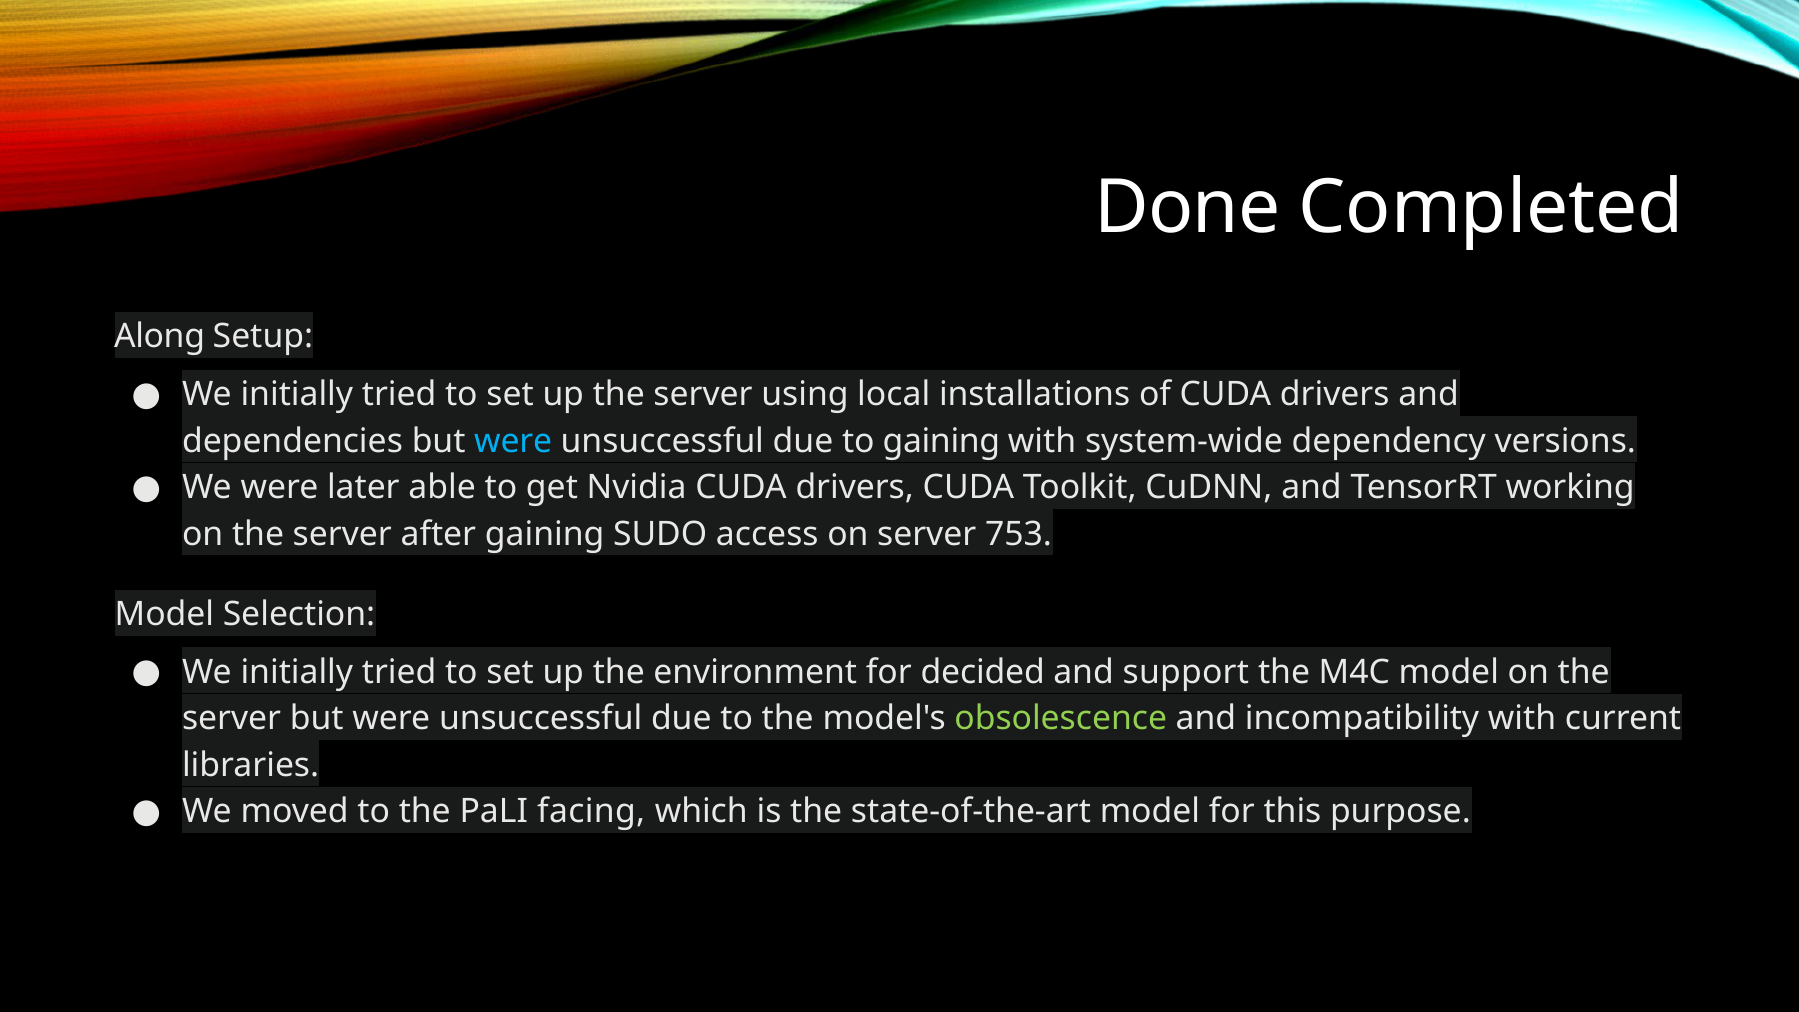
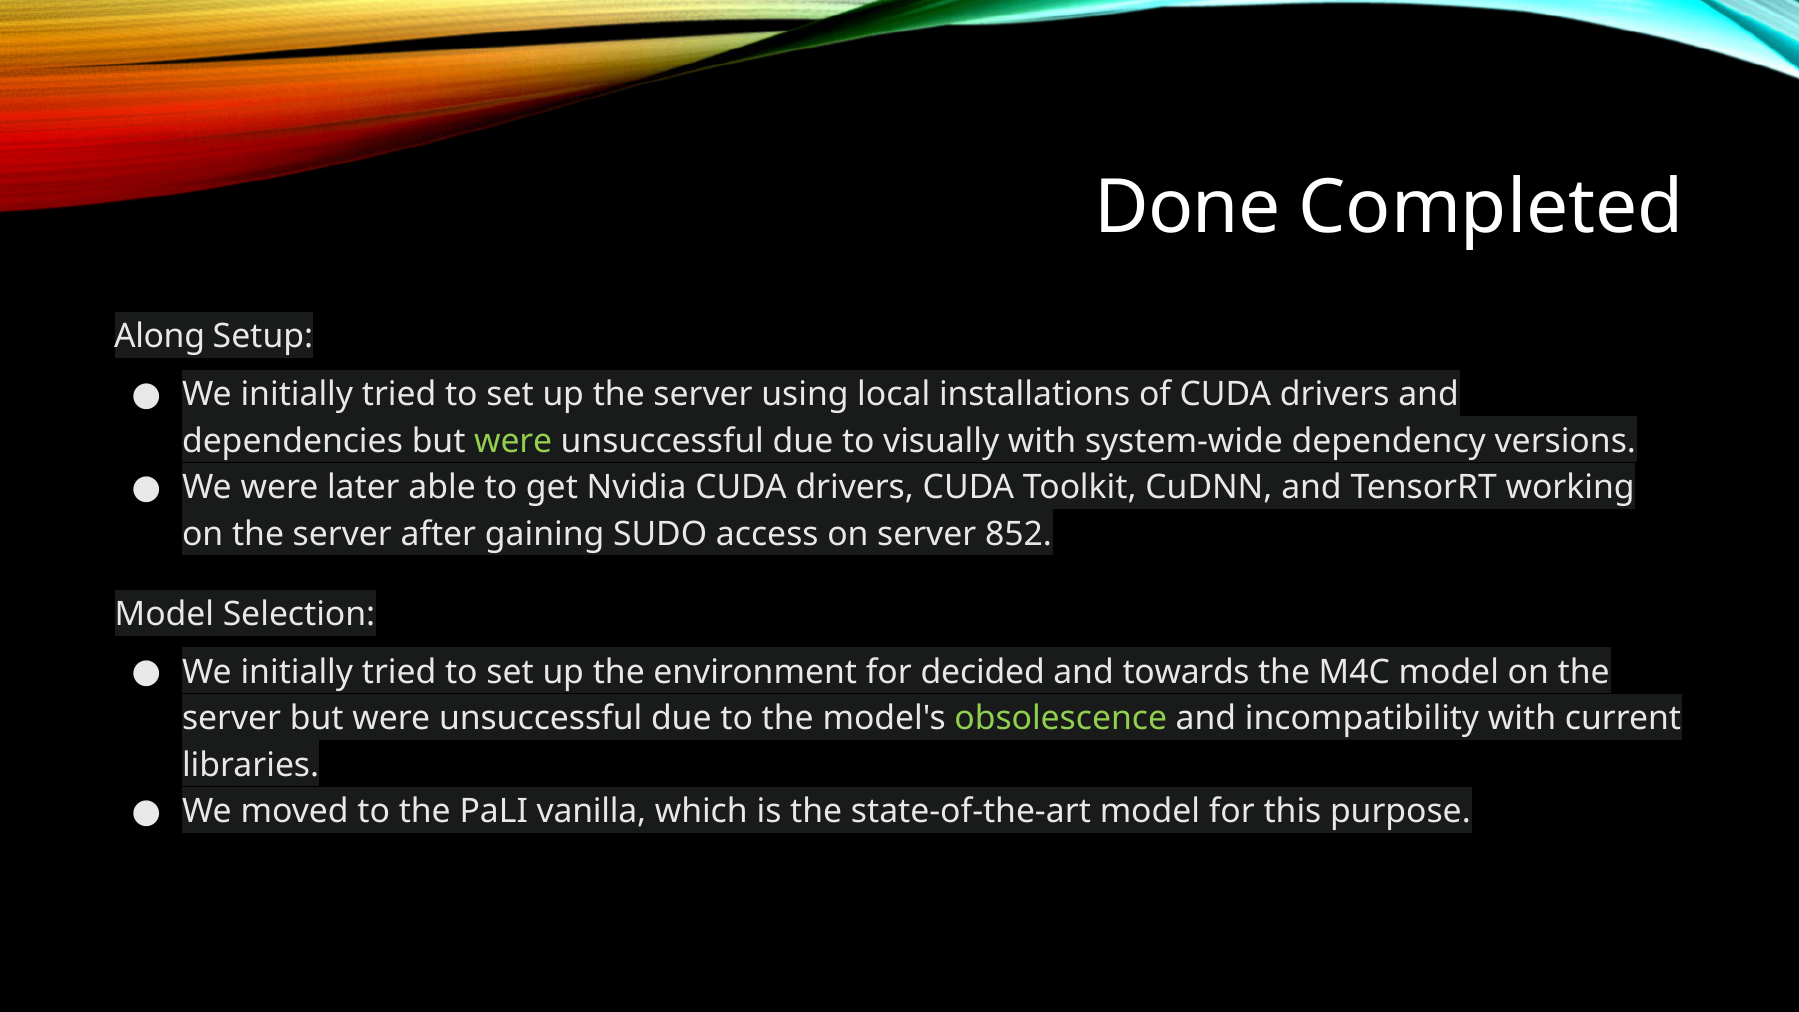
were at (513, 441) colour: light blue -> light green
to gaining: gaining -> visually
753: 753 -> 852
support: support -> towards
facing: facing -> vanilla
